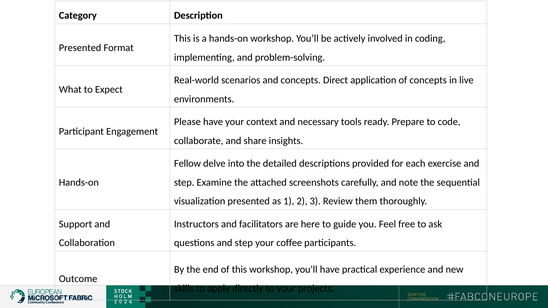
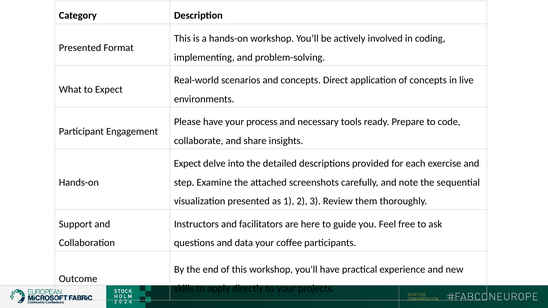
context: context -> process
Fellow at (187, 164): Fellow -> Expect
questions and step: step -> data
